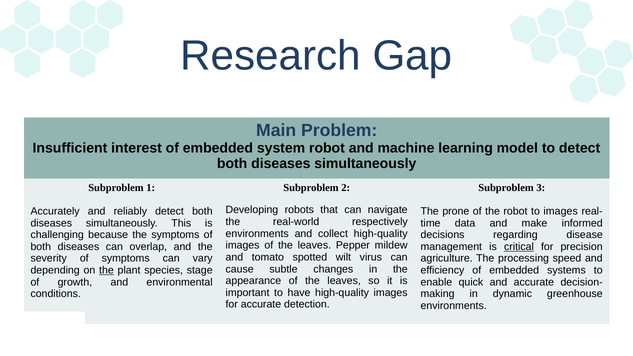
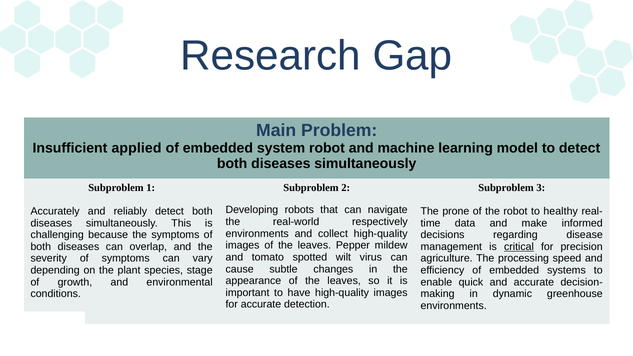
interest: interest -> applied
to images: images -> healthy
the at (106, 270) underline: present -> none
